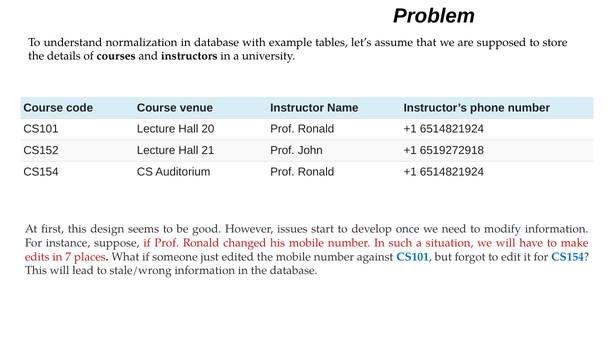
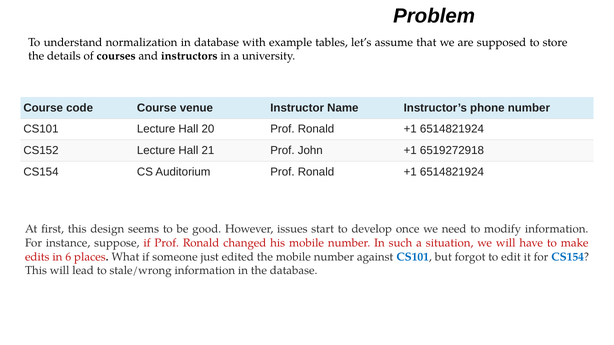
7: 7 -> 6
